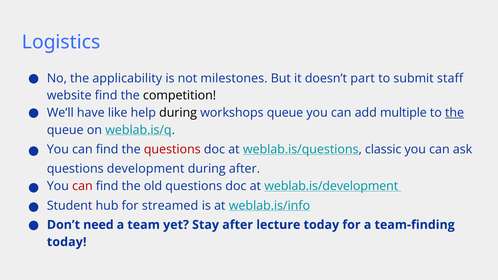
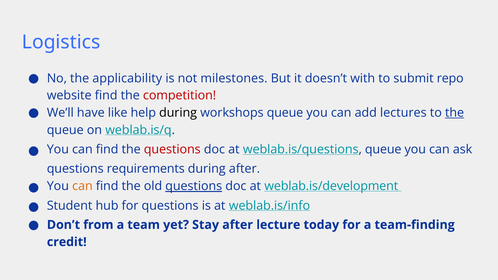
part: part -> with
staff: staff -> repo
competition colour: black -> red
multiple: multiple -> lectures
weblab.is/questions classic: classic -> queue
development: development -> requirements
can at (82, 186) colour: red -> orange
questions at (194, 186) underline: none -> present
for streamed: streamed -> questions
need: need -> from
today at (67, 242): today -> credit
